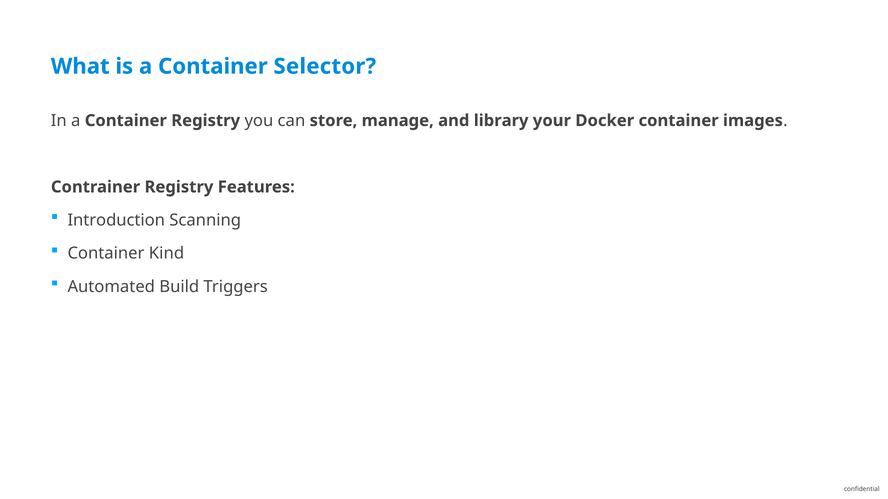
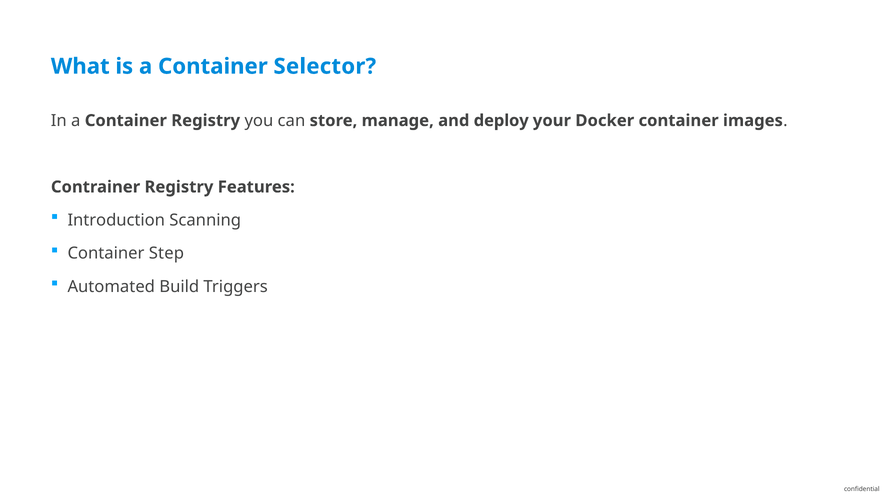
library: library -> deploy
Kind: Kind -> Step
